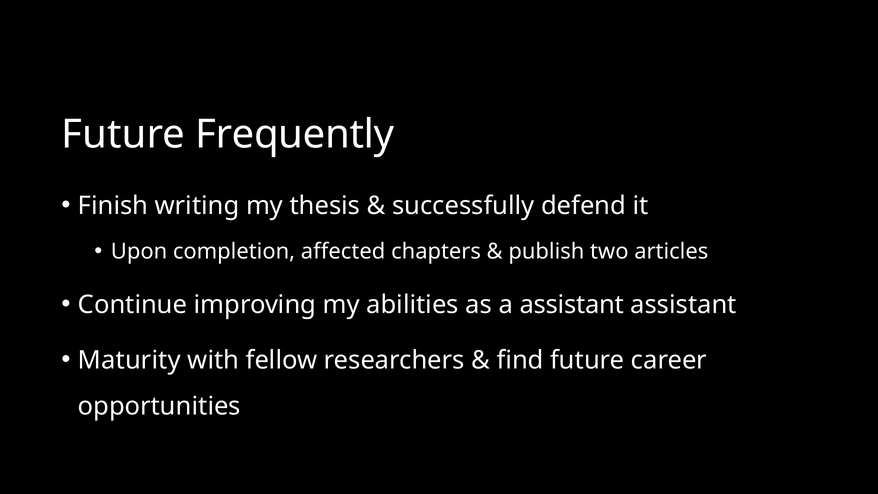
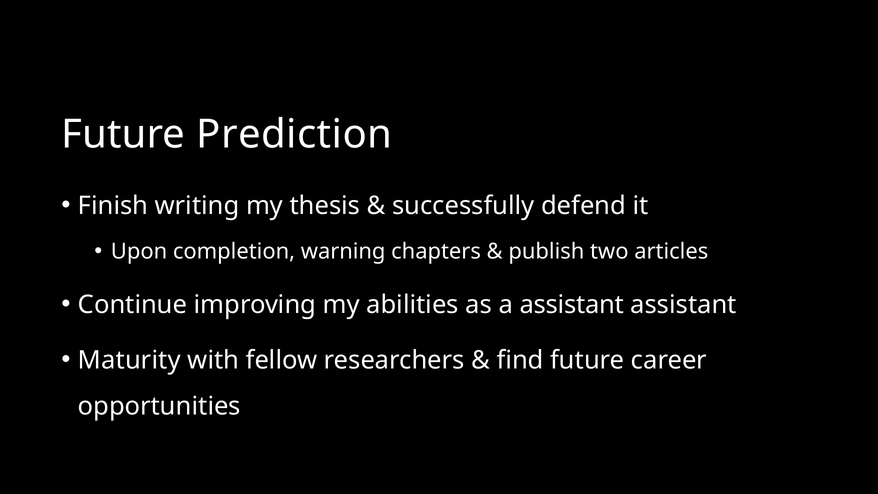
Frequently: Frequently -> Prediction
affected: affected -> warning
